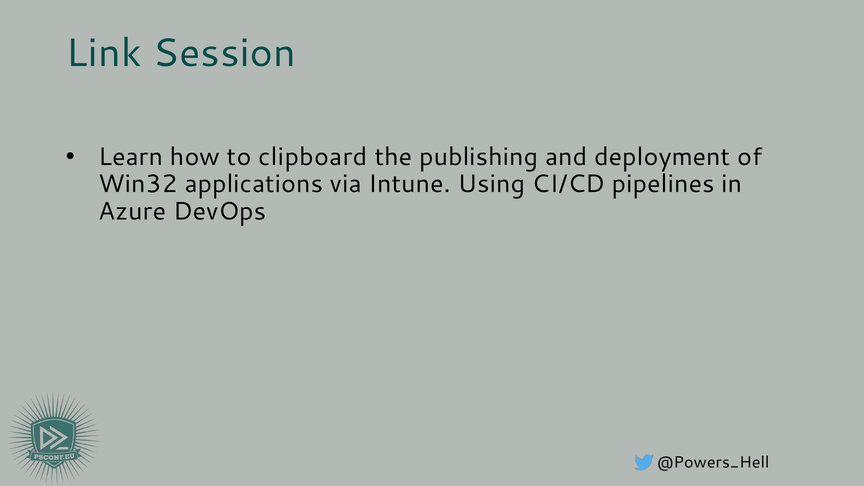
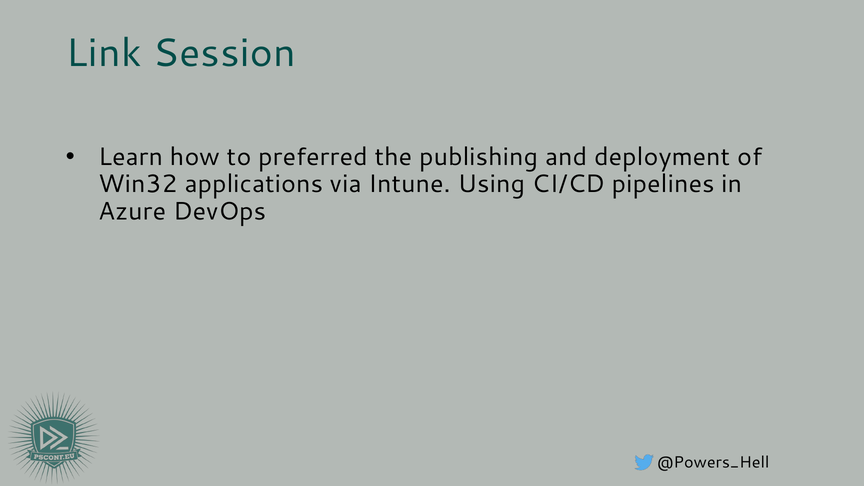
clipboard: clipboard -> preferred
